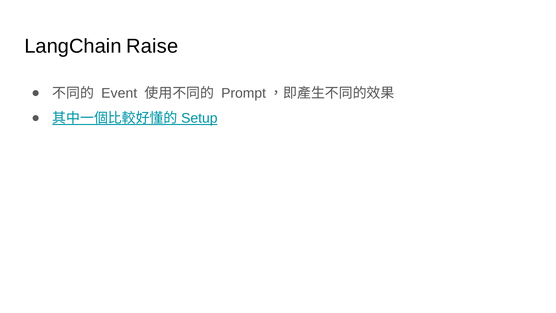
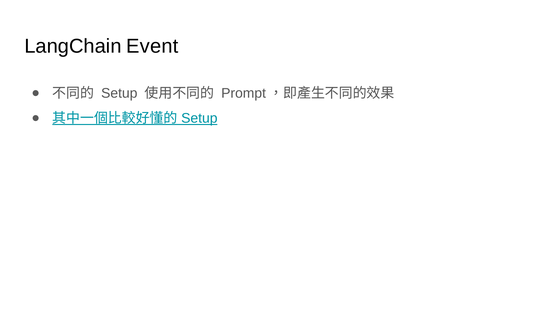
Raise: Raise -> Event
Event at (119, 93): Event -> Setup
